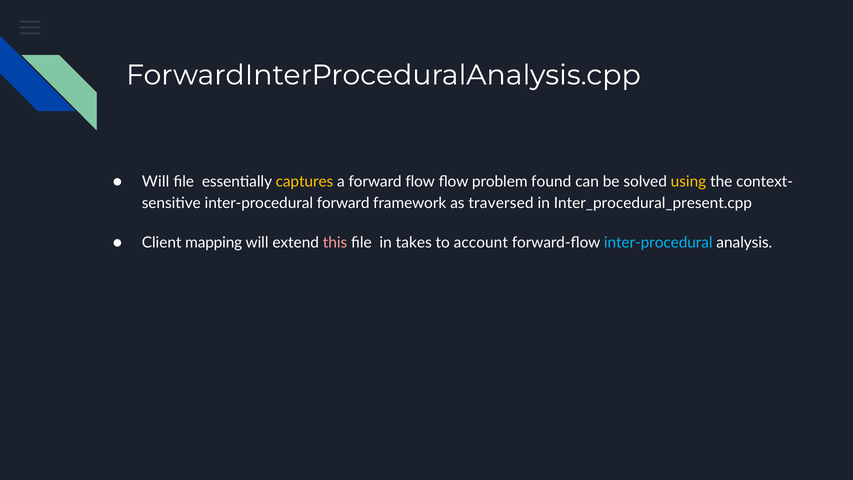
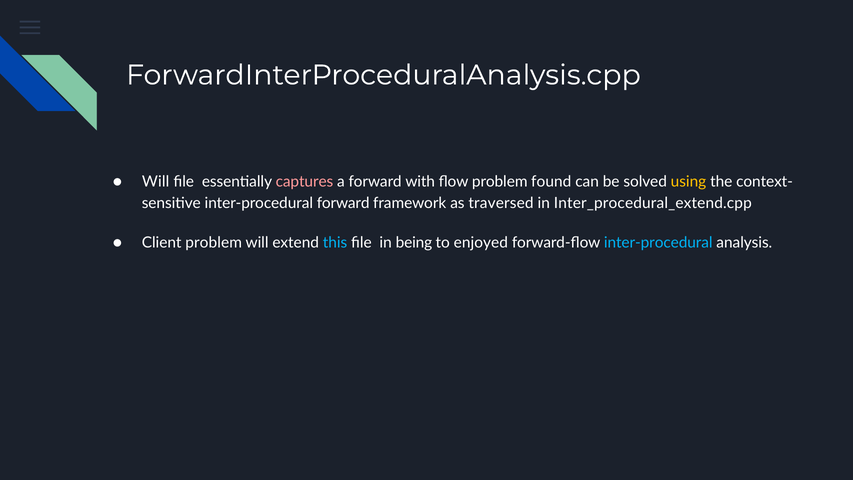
captures colour: yellow -> pink
forward flow: flow -> with
Inter_procedural_present.cpp: Inter_procedural_present.cpp -> Inter_procedural_extend.cpp
Client mapping: mapping -> problem
this colour: pink -> light blue
takes: takes -> being
account: account -> enjoyed
